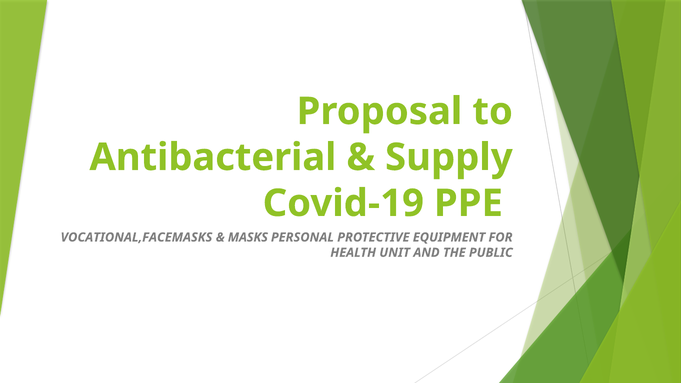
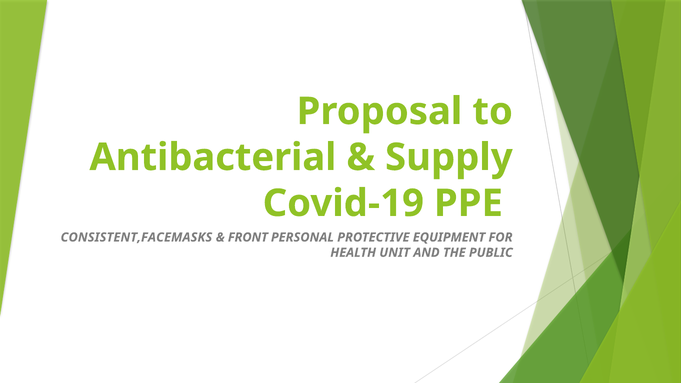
VOCATIONAL,FACEMASKS: VOCATIONAL,FACEMASKS -> CONSISTENT,FACEMASKS
MASKS: MASKS -> FRONT
